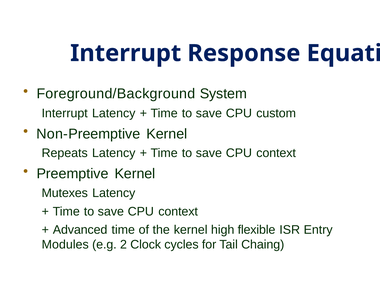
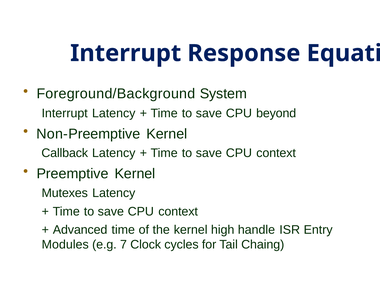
custom: custom -> beyond
Repeats: Repeats -> Callback
flexible: flexible -> handle
2: 2 -> 7
